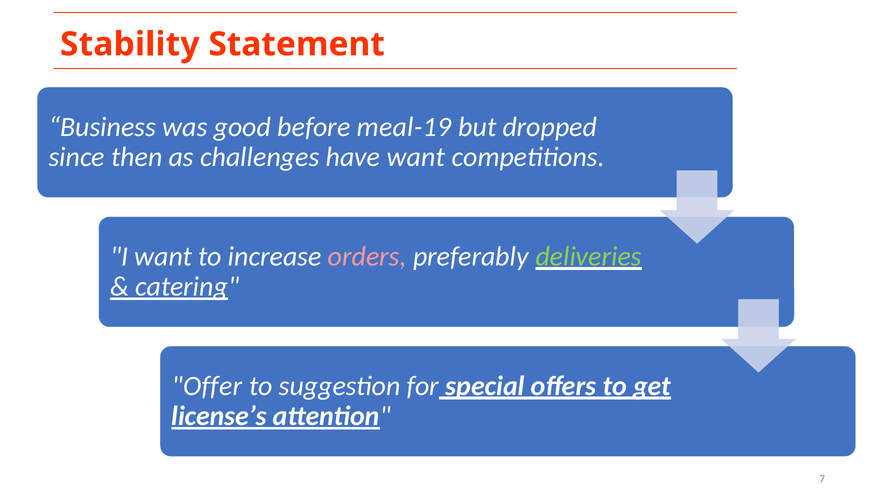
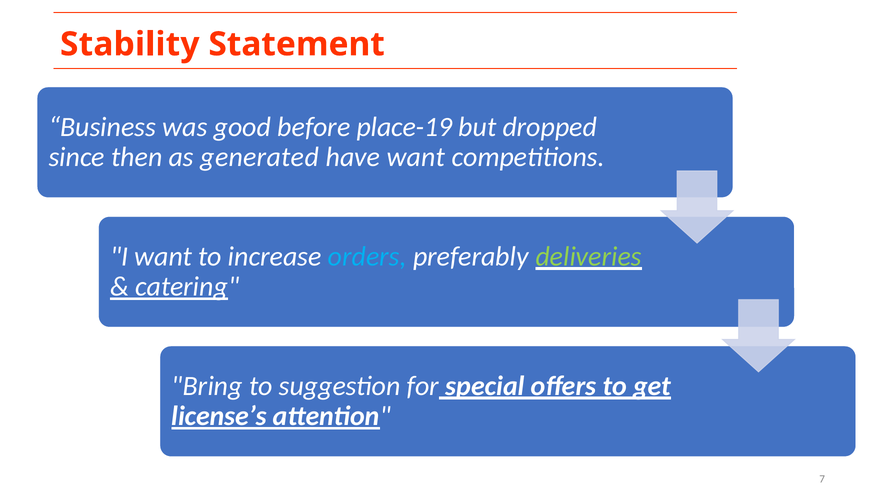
meal-19: meal-19 -> place-19
challenges: challenges -> generated
orders colour: pink -> light blue
Offer: Offer -> Bring
